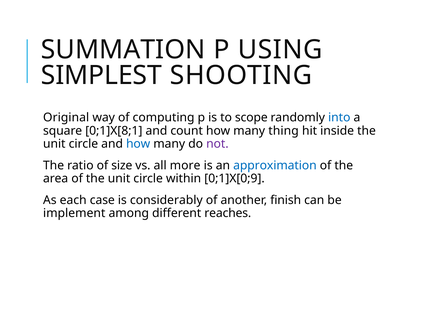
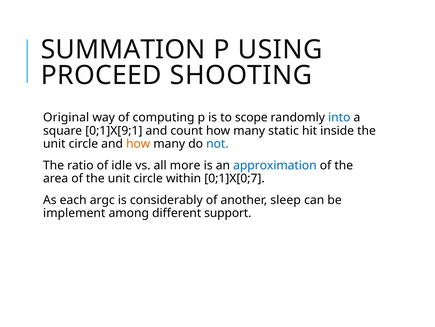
SIMPLEST: SIMPLEST -> PROCEED
0;1]X[8;1: 0;1]X[8;1 -> 0;1]X[9;1
thing: thing -> static
how at (138, 143) colour: blue -> orange
not colour: purple -> blue
size: size -> idle
0;1]X[0;9: 0;1]X[0;9 -> 0;1]X[0;7
case: case -> argc
finish: finish -> sleep
reaches: reaches -> support
